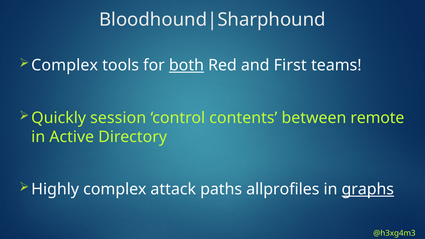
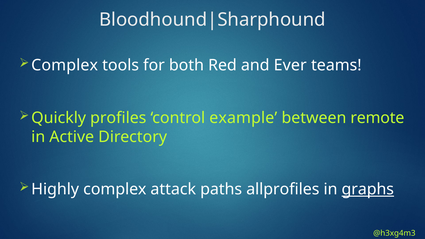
both underline: present -> none
First: First -> Ever
session: session -> profiles
contents: contents -> example
